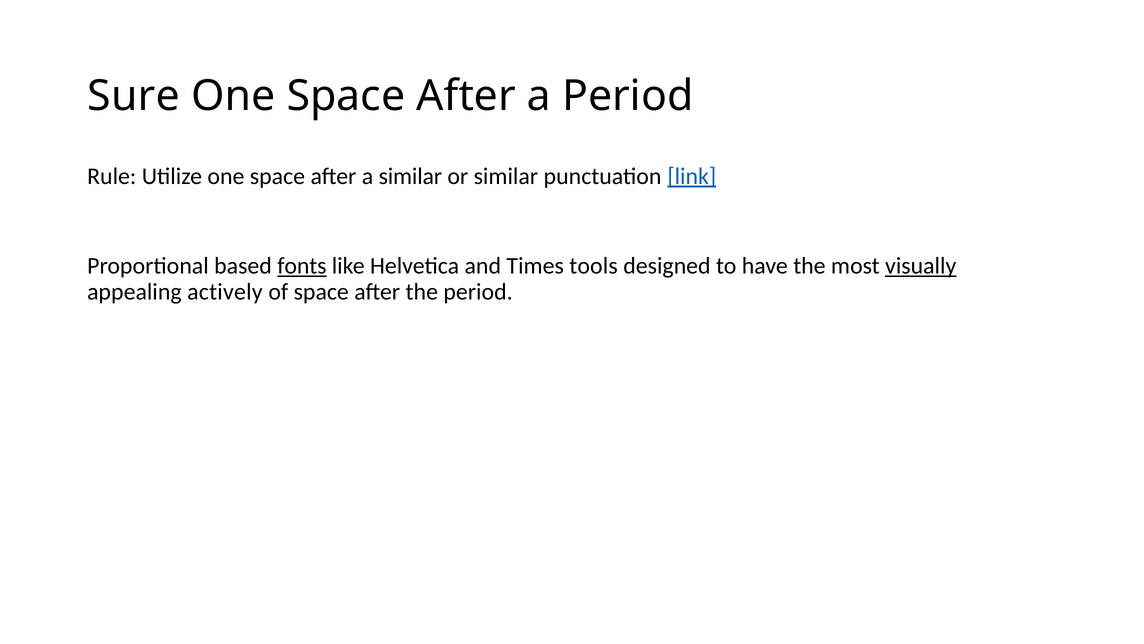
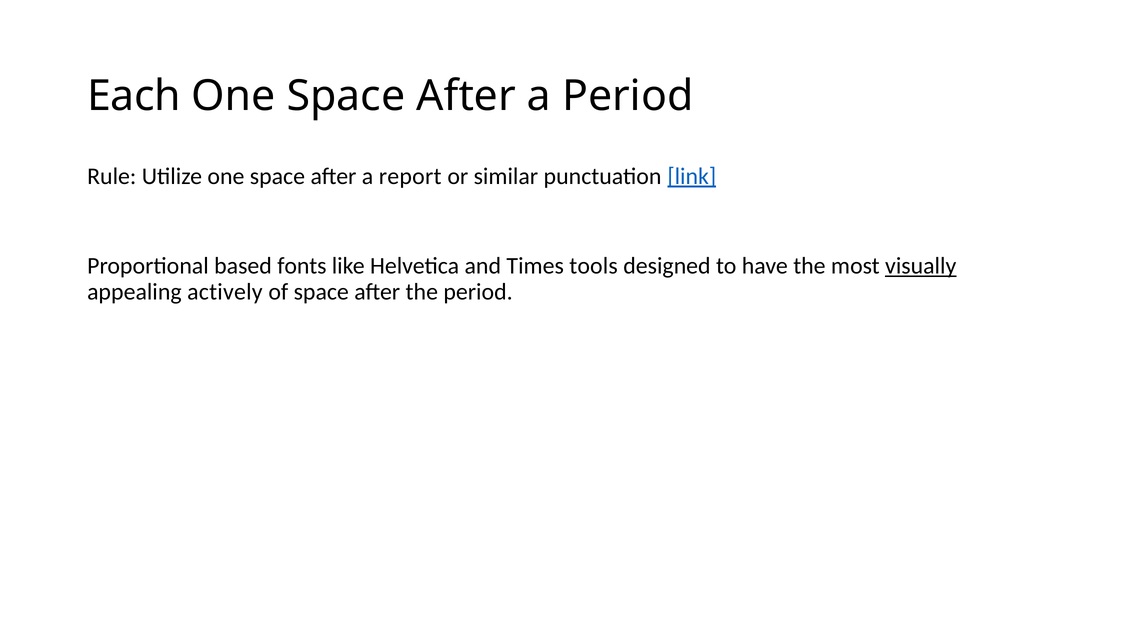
Sure: Sure -> Each
a similar: similar -> report
fonts underline: present -> none
